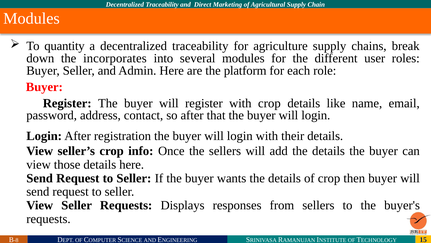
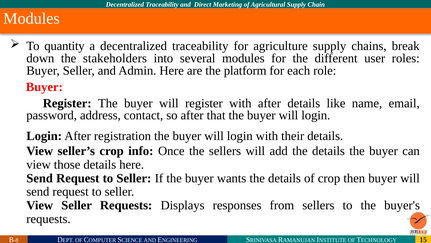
incorporates: incorporates -> stakeholders
with crop: crop -> after
